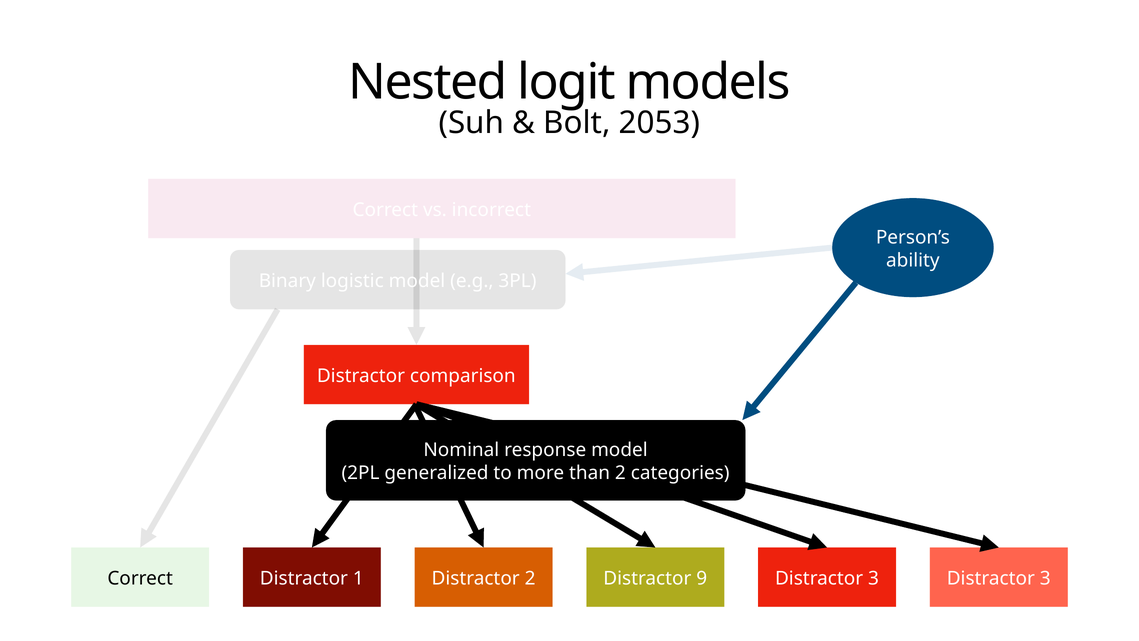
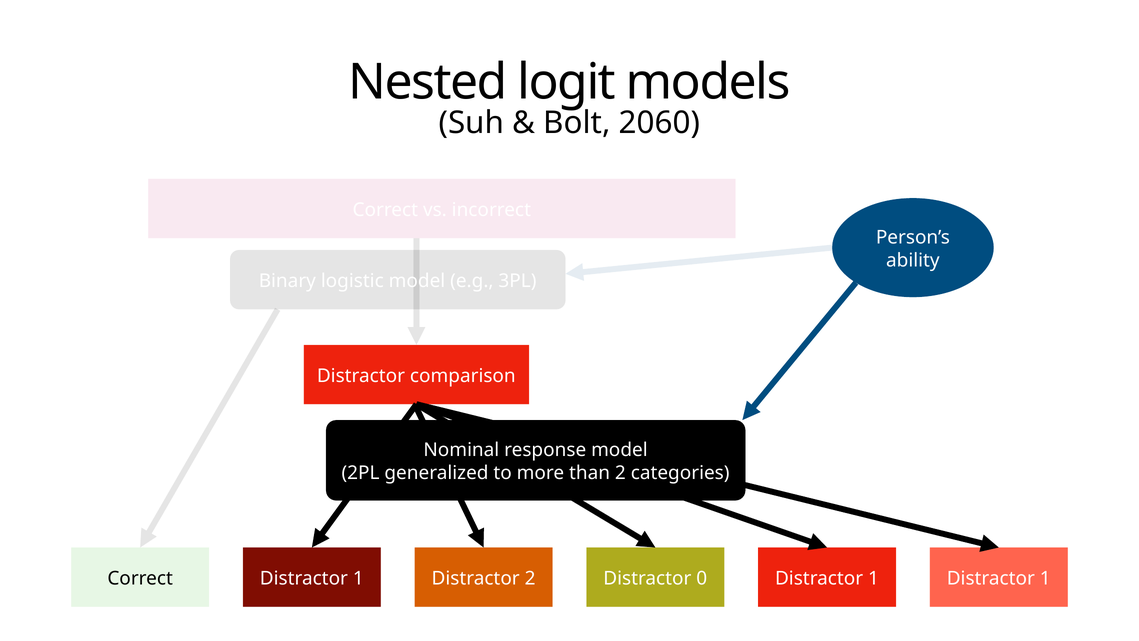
2053: 2053 -> 2060
9: 9 -> 0
3 at (874, 578): 3 -> 1
3 at (1045, 578): 3 -> 1
